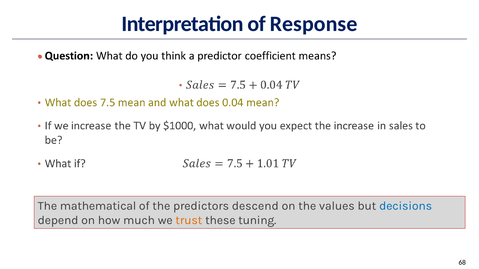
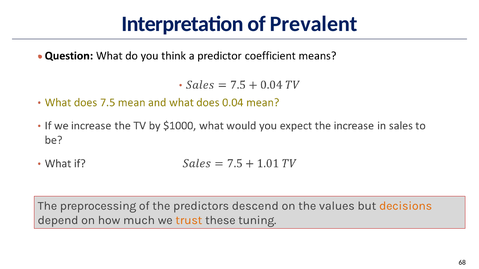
Response: Response -> Prevalent
mathematical: mathematical -> preprocessing
decisions colour: blue -> orange
